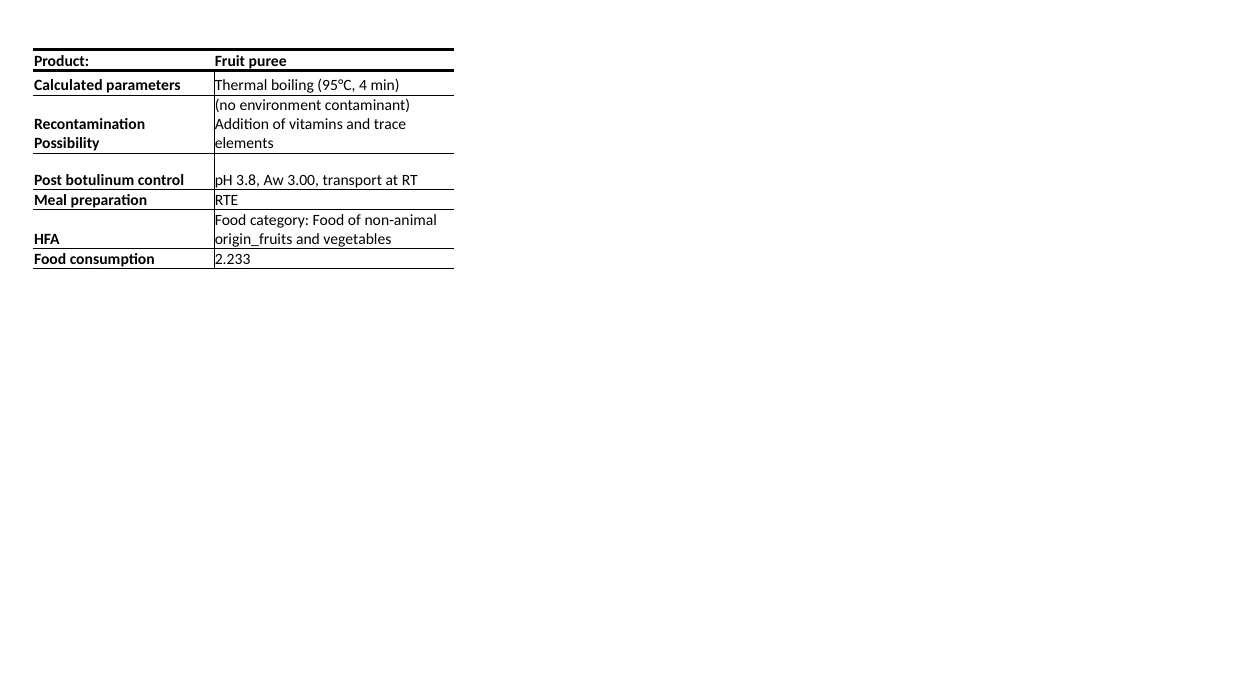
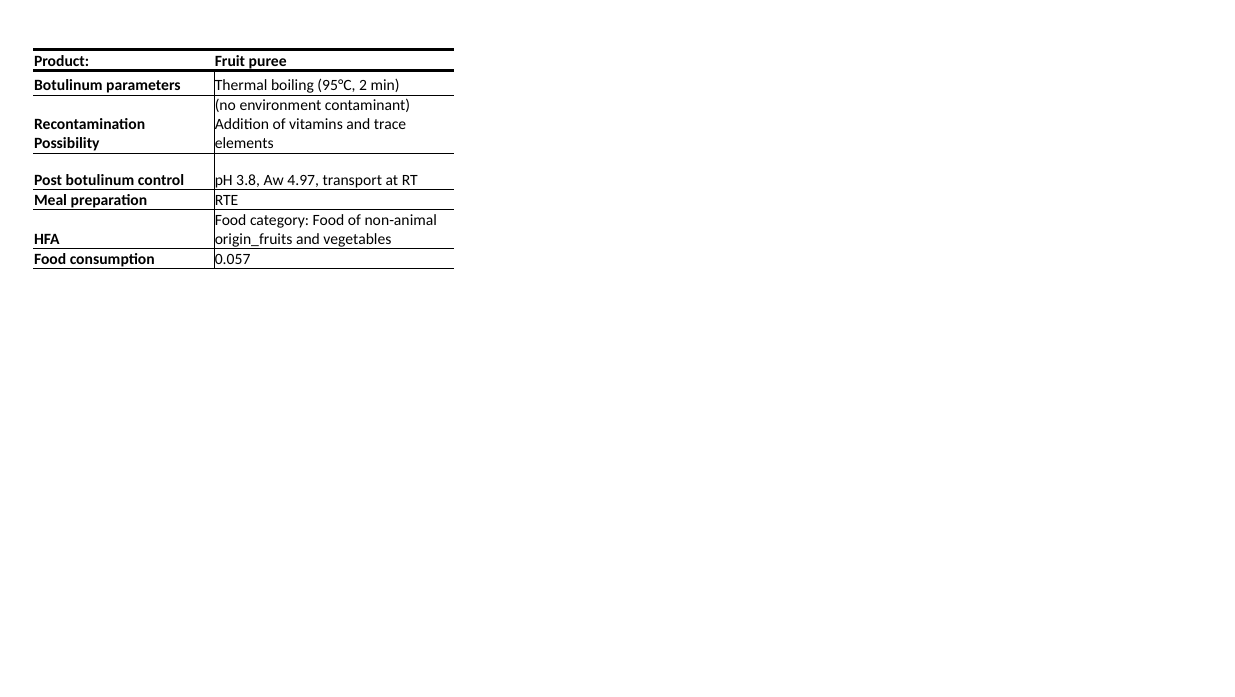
Calculated at (68, 86): Calculated -> Botulinum
4: 4 -> 2
3.00: 3.00 -> 4.97
2.233: 2.233 -> 0.057
